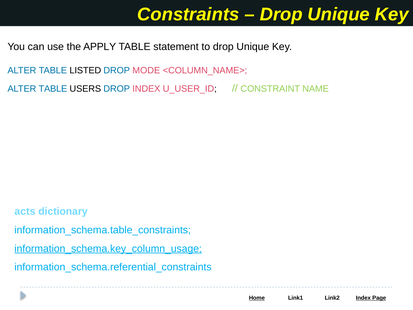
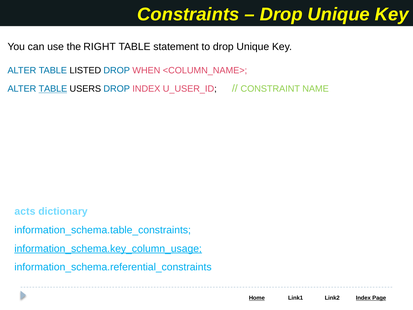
APPLY: APPLY -> RIGHT
MODE: MODE -> WHEN
TABLE at (53, 89) underline: none -> present
